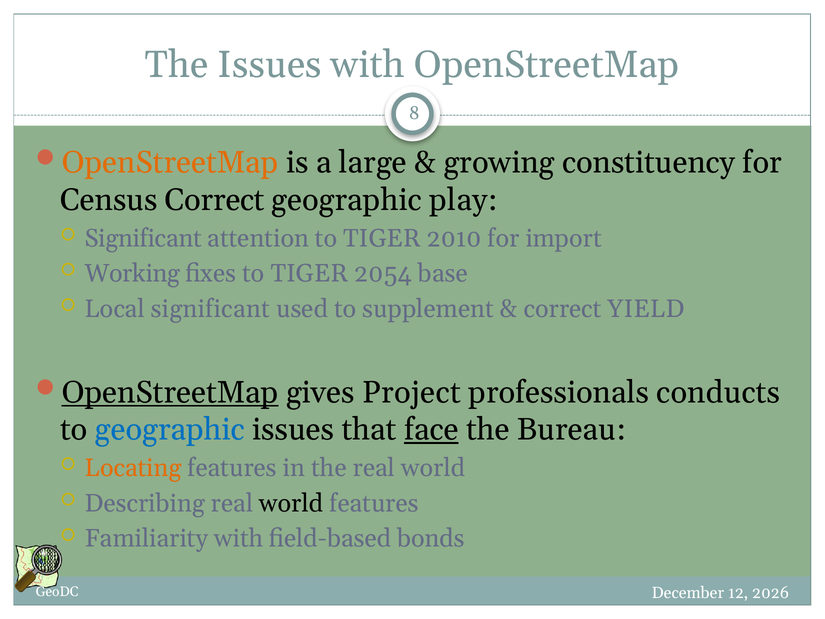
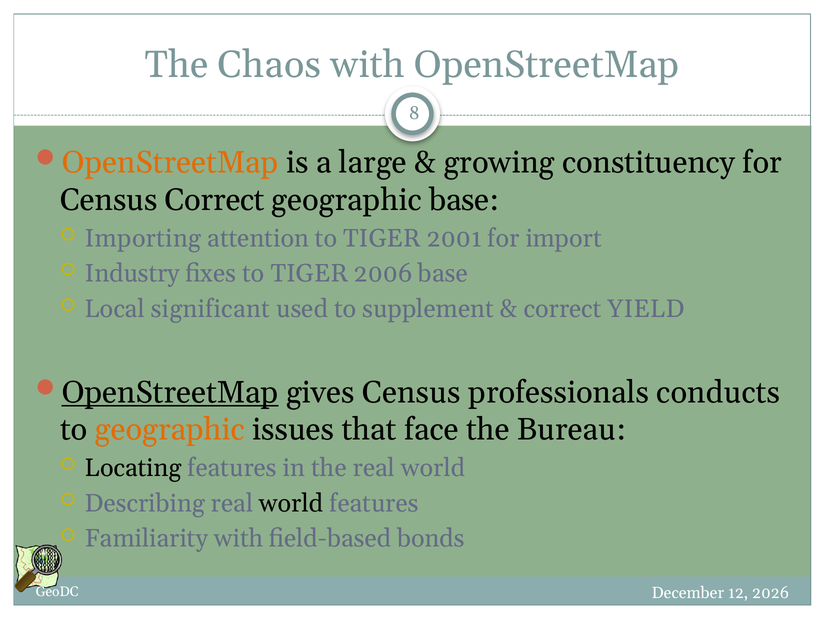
The Issues: Issues -> Chaos
geographic play: play -> base
Significant at (143, 238): Significant -> Importing
2010: 2010 -> 2001
Working: Working -> Industry
2054: 2054 -> 2006
gives Project: Project -> Census
geographic at (170, 430) colour: blue -> orange
face underline: present -> none
Locating colour: orange -> black
